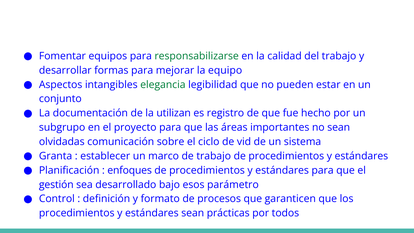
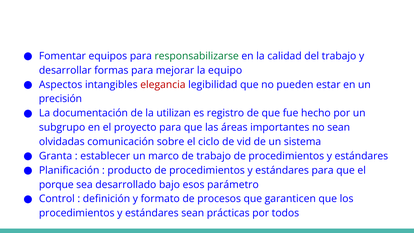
elegancia colour: green -> red
conjunto: conjunto -> precisión
enfoques: enfoques -> producto
gestión: gestión -> porque
